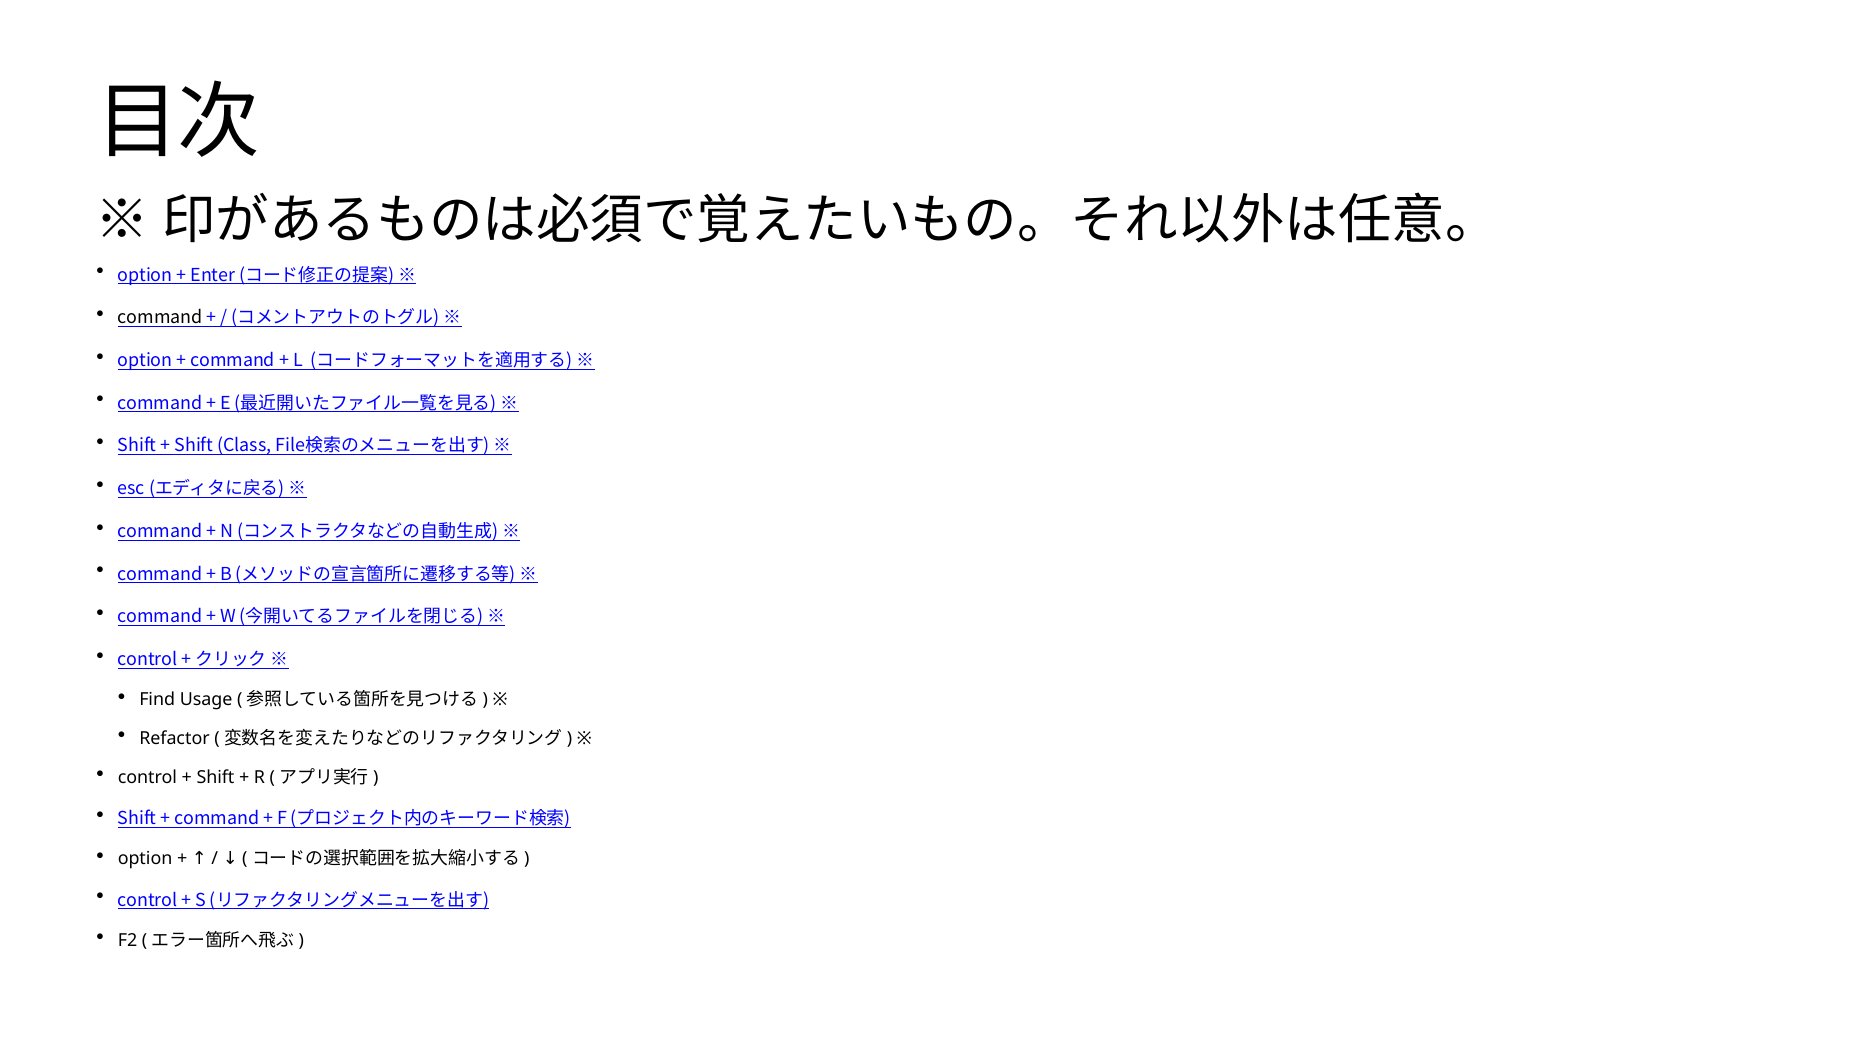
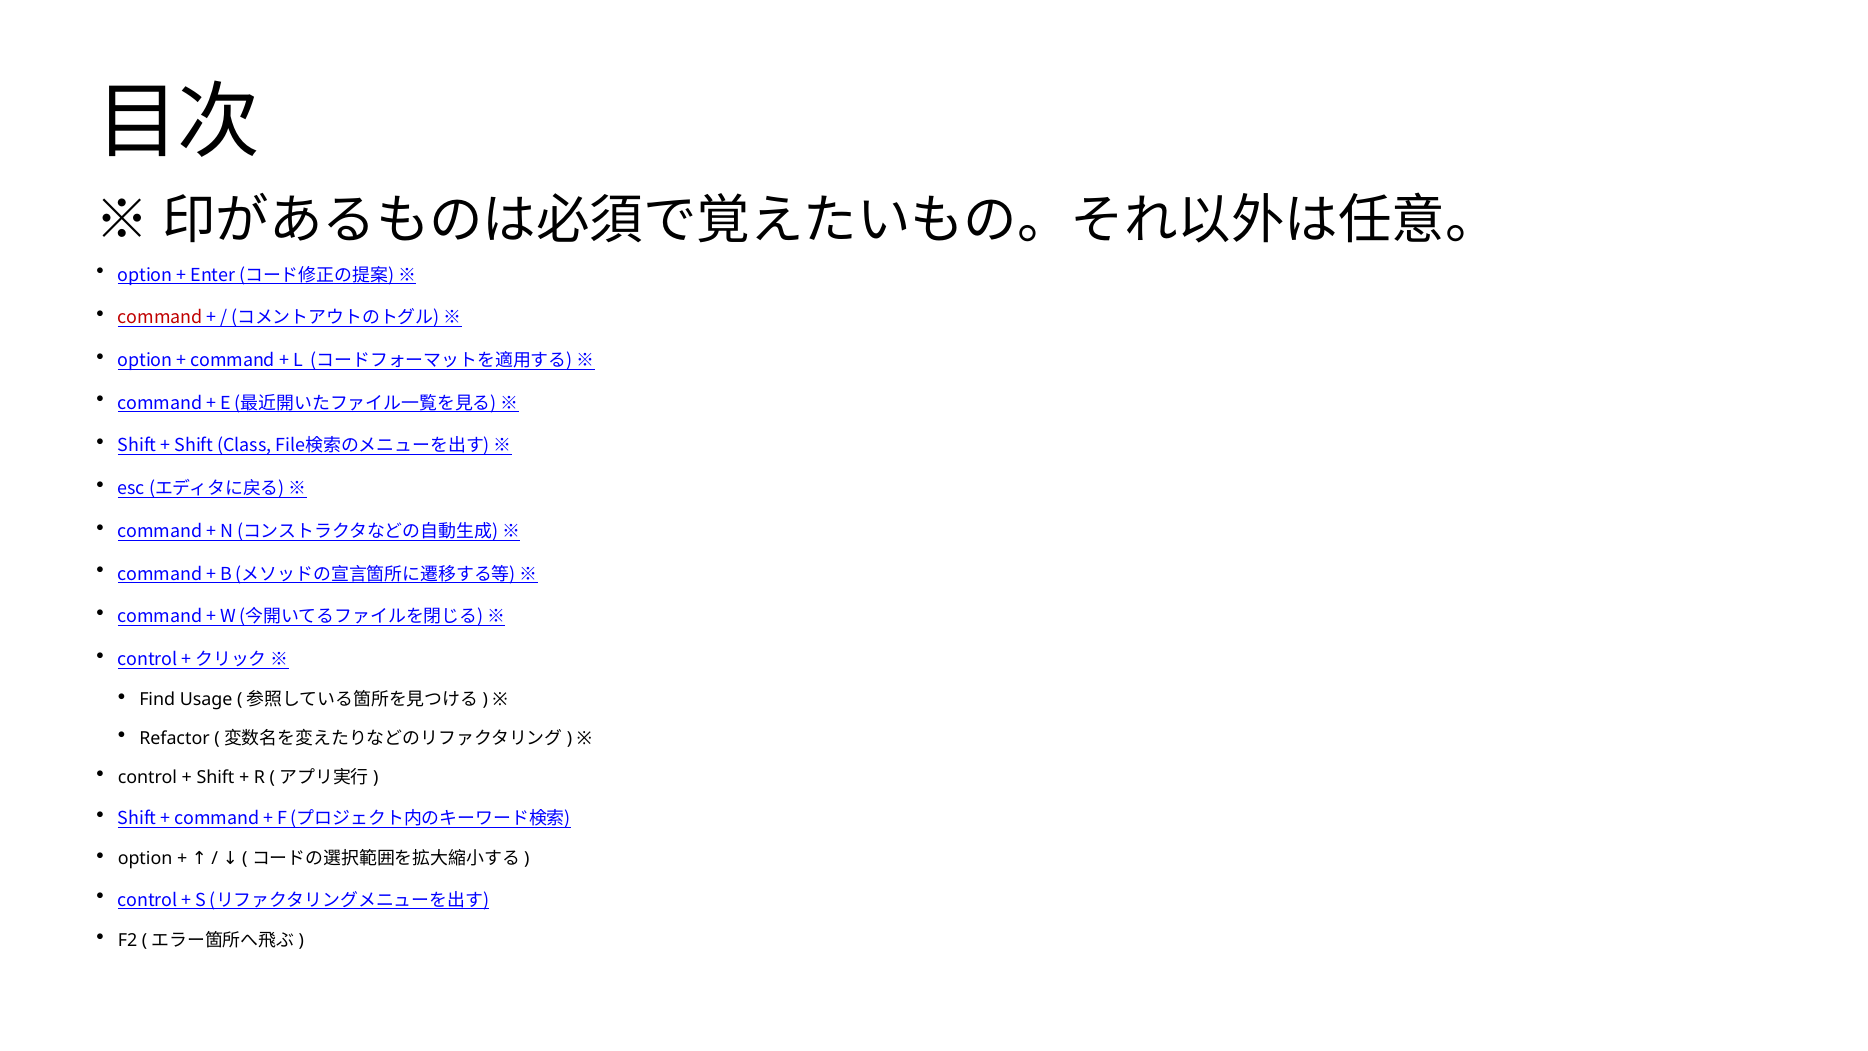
command at (160, 318) colour: black -> red
